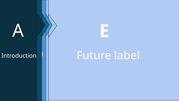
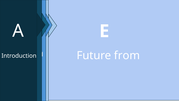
label: label -> from
